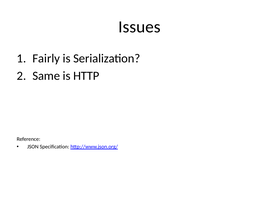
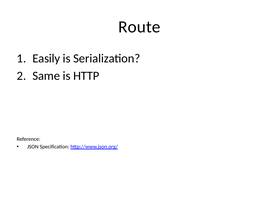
Issues: Issues -> Route
Fairly: Fairly -> Easily
